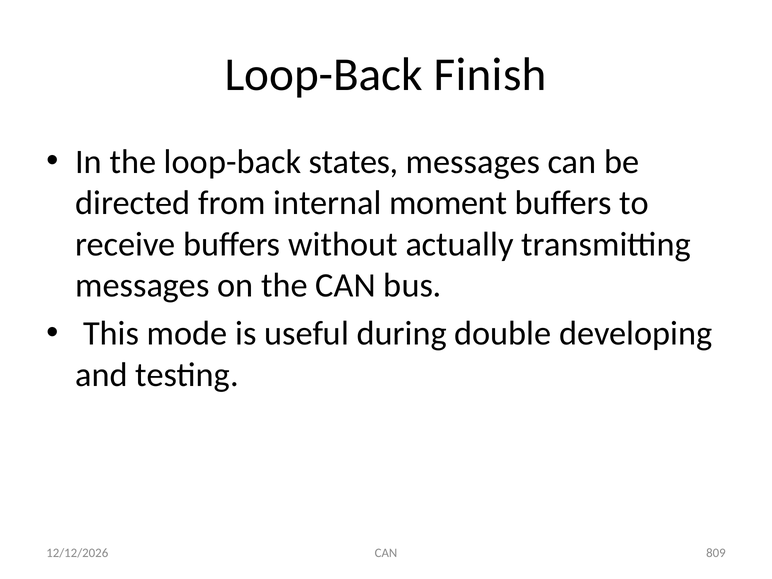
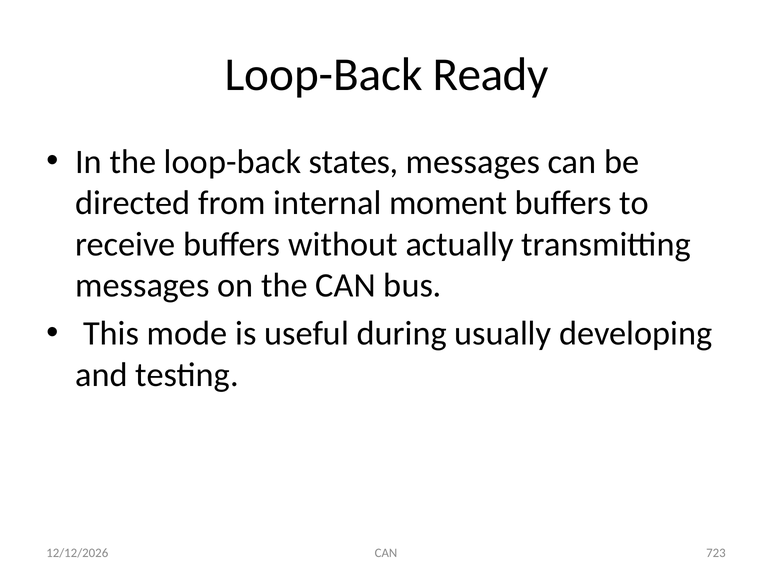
Finish: Finish -> Ready
double: double -> usually
809: 809 -> 723
